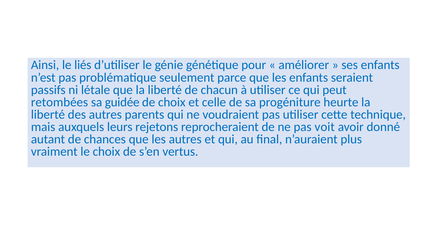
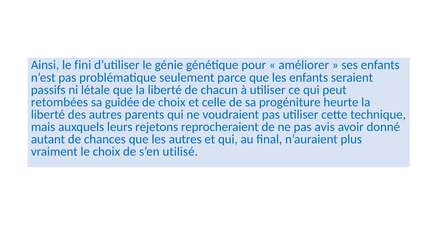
liés: liés -> fini
voit: voit -> avis
vertus: vertus -> utilisé
